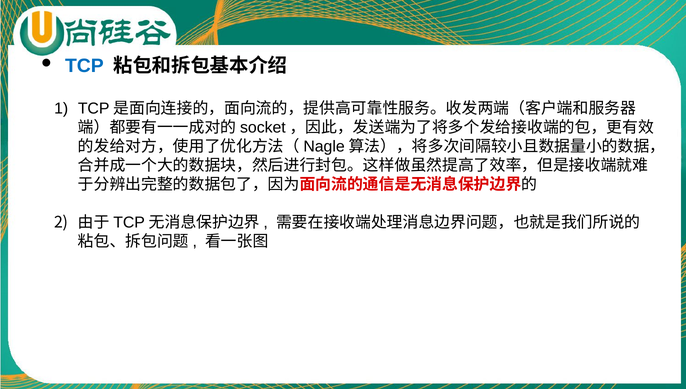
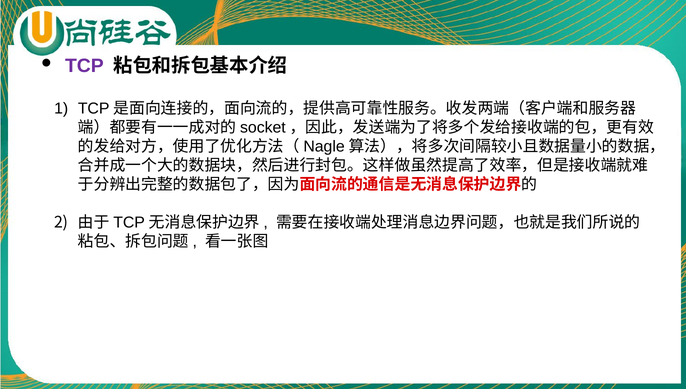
TCP colour: blue -> purple
